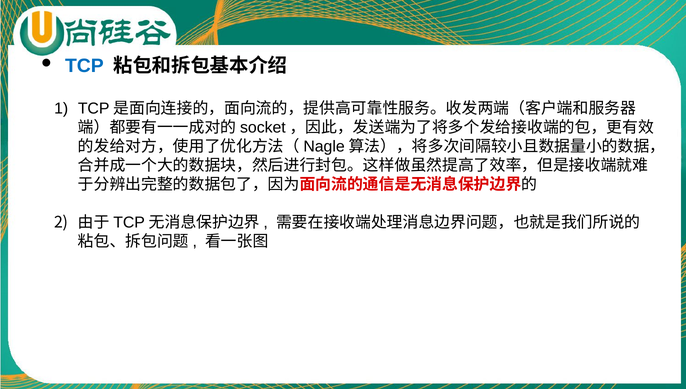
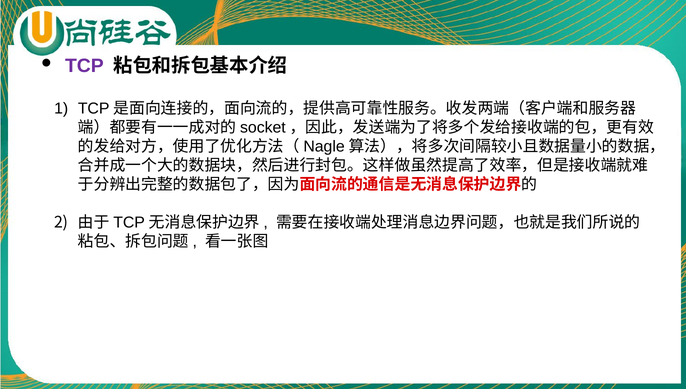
TCP colour: blue -> purple
